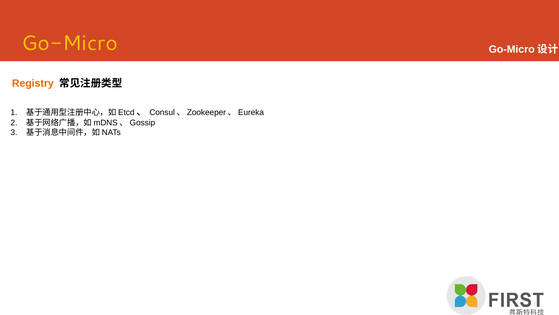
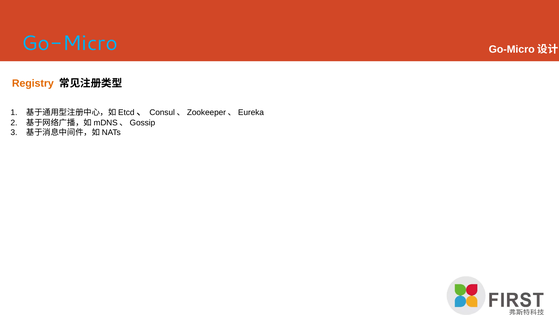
Go-Micro colour: yellow -> light blue
